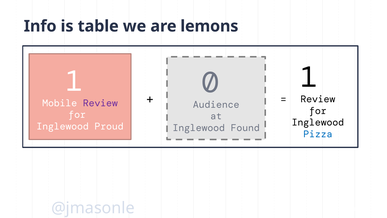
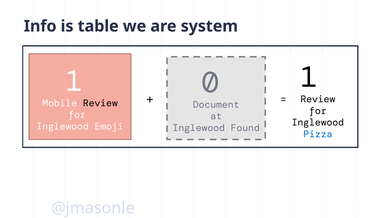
lemons: lemons -> system
Review at (100, 103) colour: purple -> black
Audience: Audience -> Document
Proud: Proud -> Emoji
